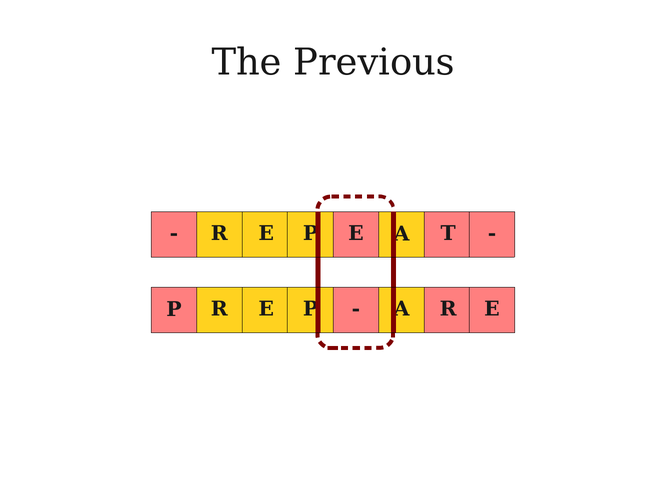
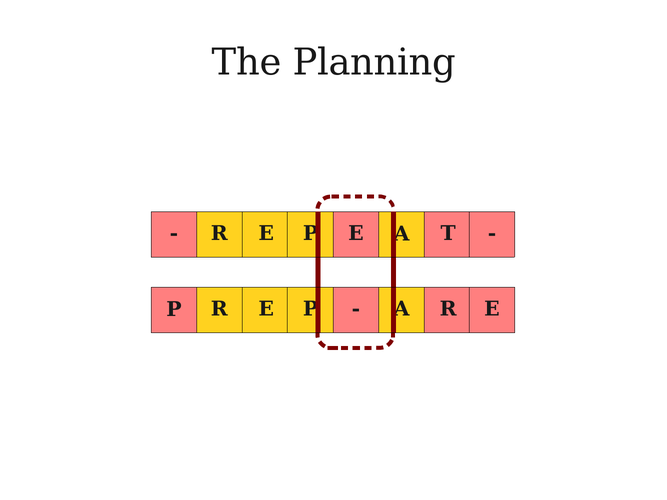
Previous: Previous -> Planning
